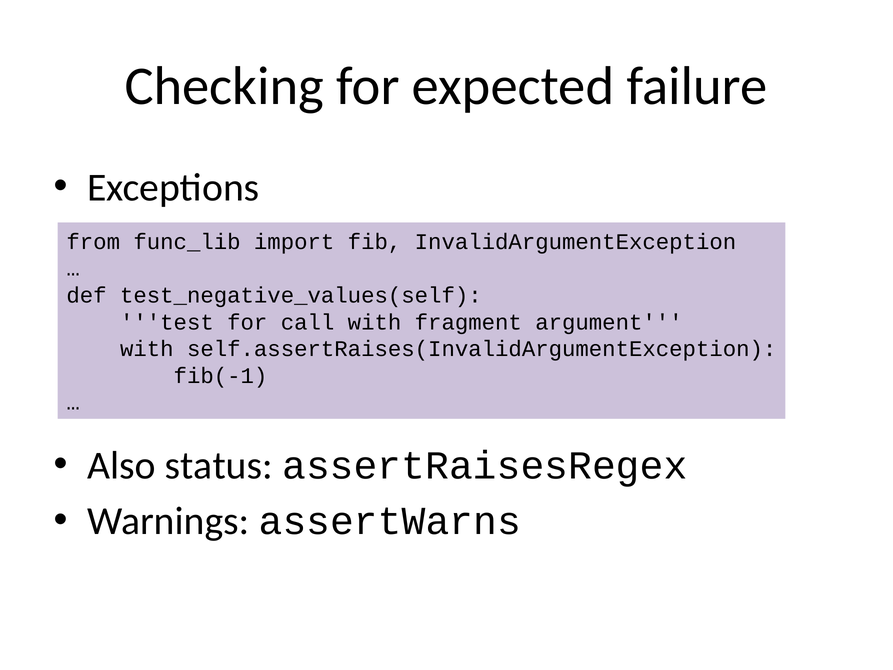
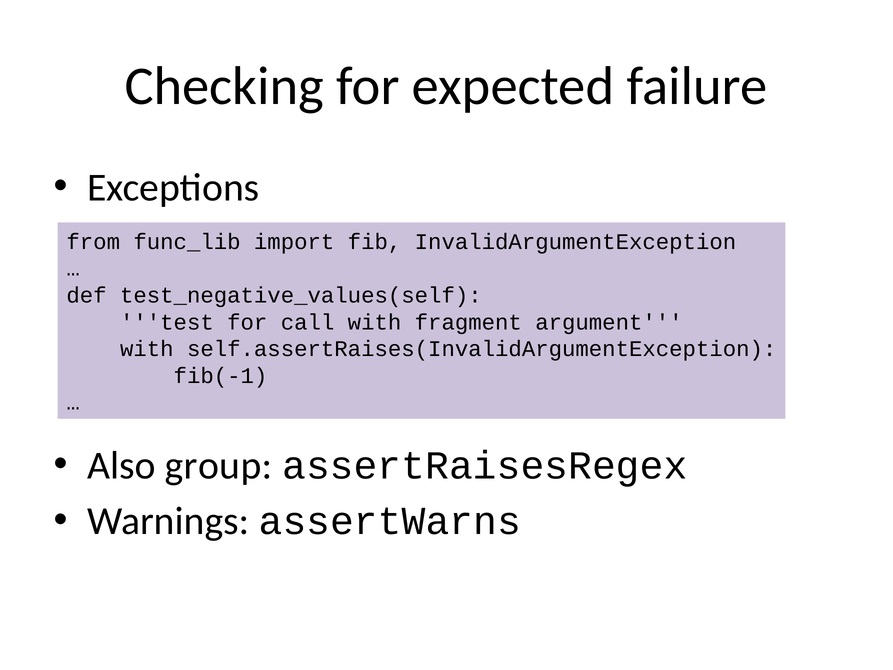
status: status -> group
